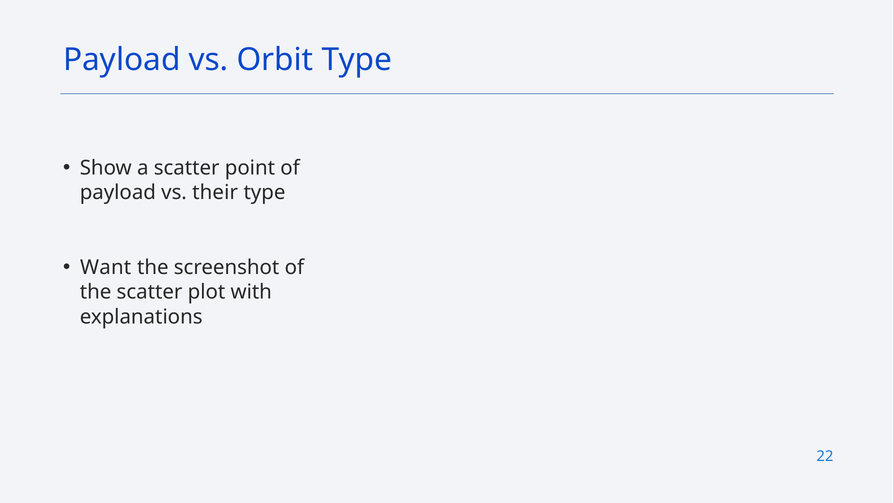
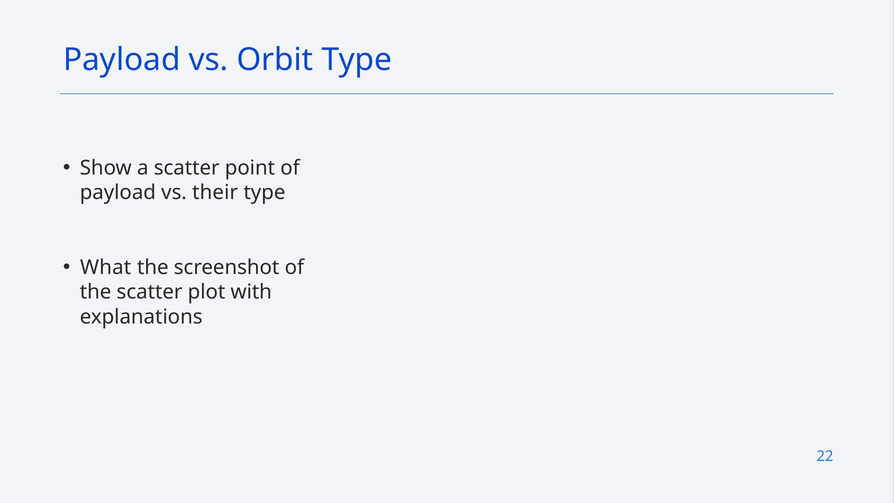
Want: Want -> What
